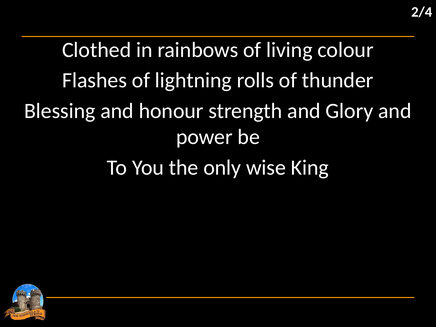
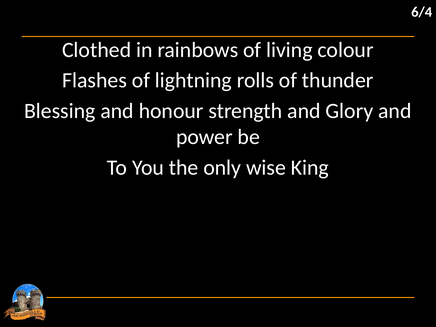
2/4: 2/4 -> 6/4
